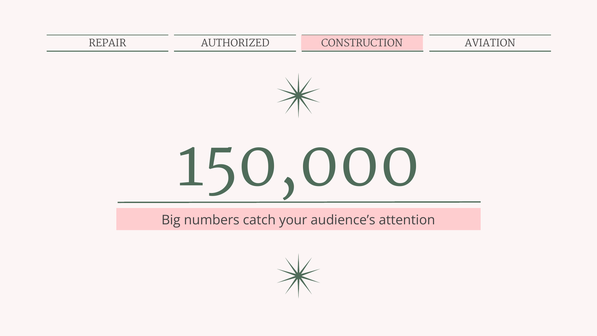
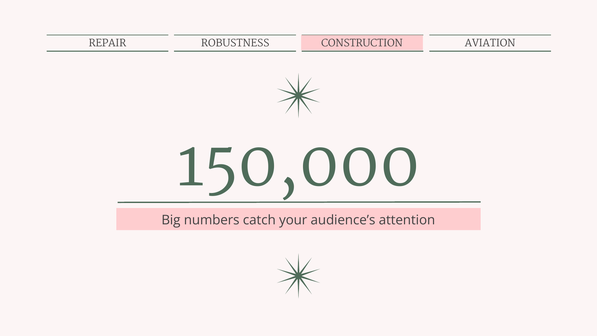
AUTHORIZED: AUTHORIZED -> ROBUSTNESS
